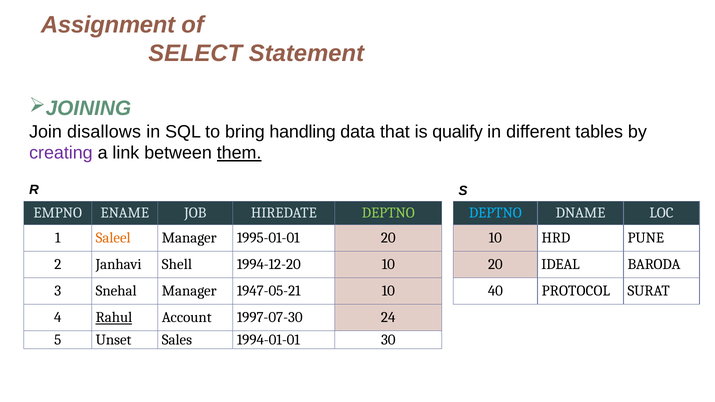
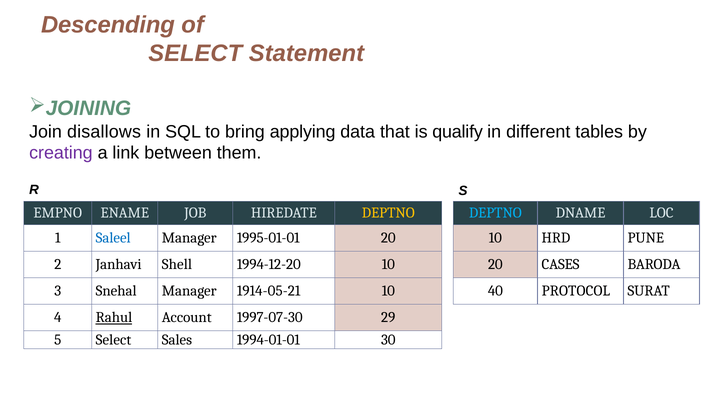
Assignment: Assignment -> Descending
handling: handling -> applying
them underline: present -> none
DEPTNO at (388, 213) colour: light green -> yellow
Saleel colour: orange -> blue
IDEAL: IDEAL -> CASES
1947-05-21: 1947-05-21 -> 1914-05-21
24: 24 -> 29
5 Unset: Unset -> Select
